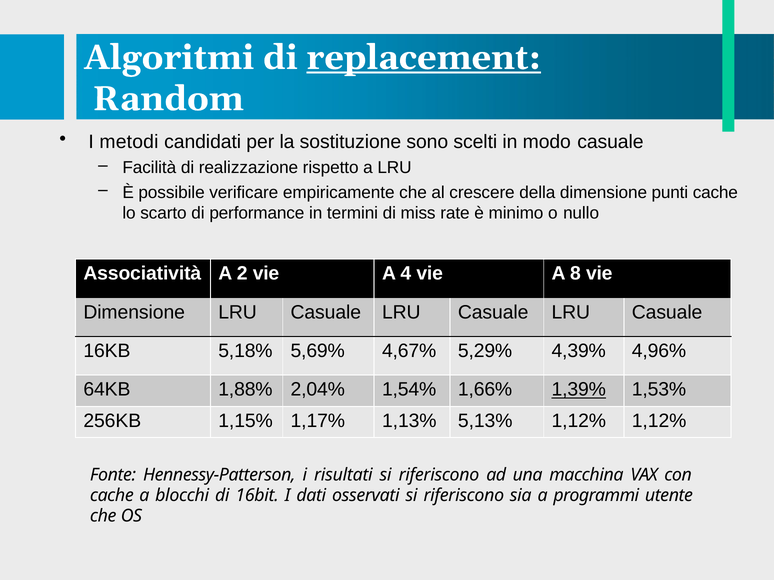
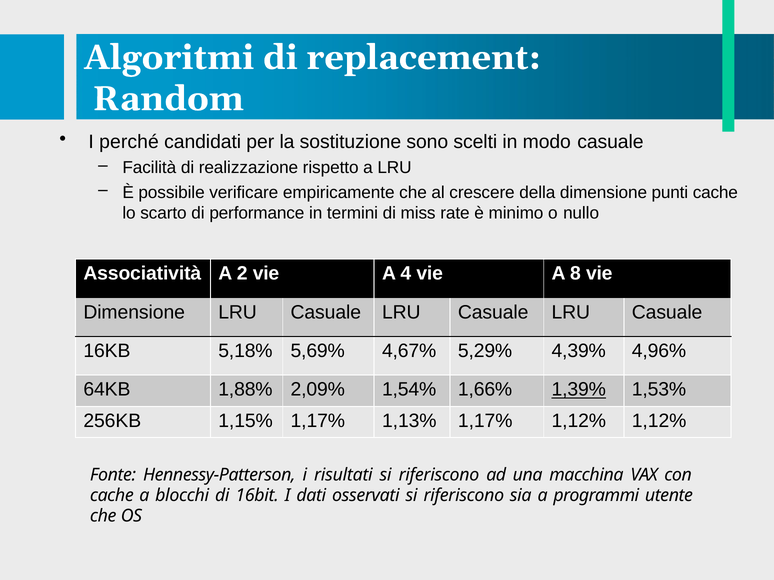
replacement underline: present -> none
metodi: metodi -> perché
2,04%: 2,04% -> 2,09%
1,13% 5,13%: 5,13% -> 1,17%
